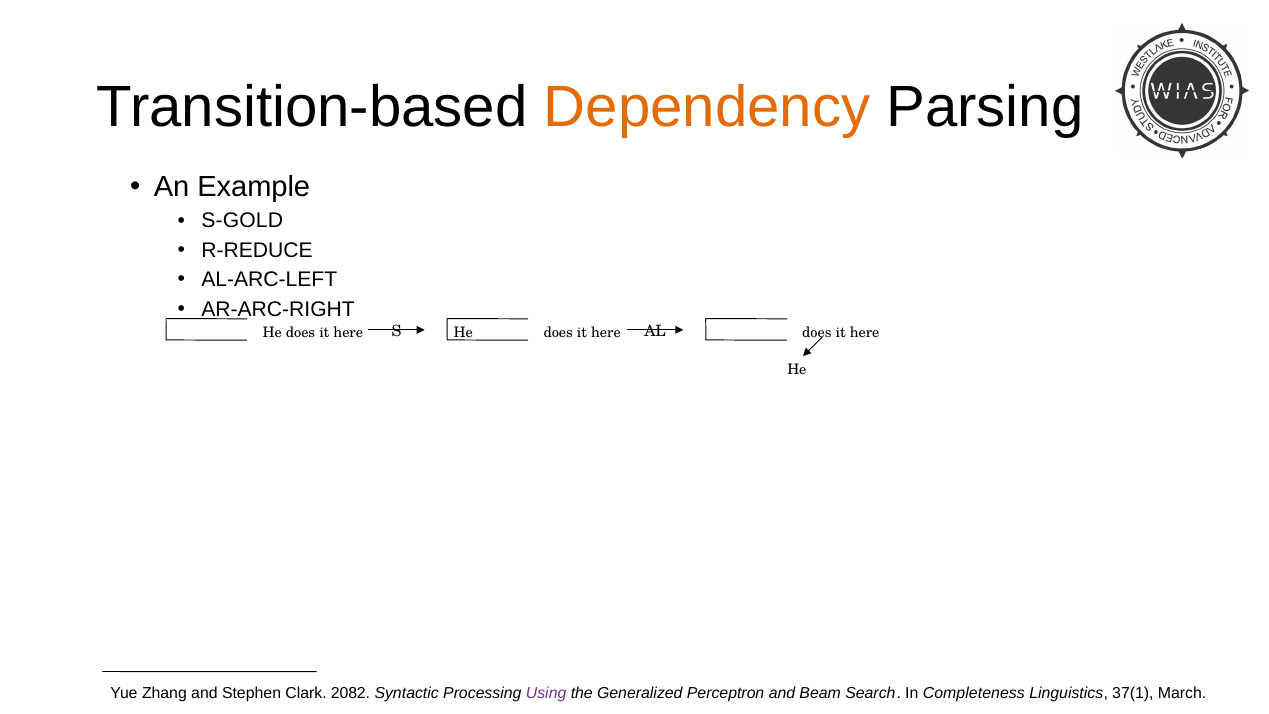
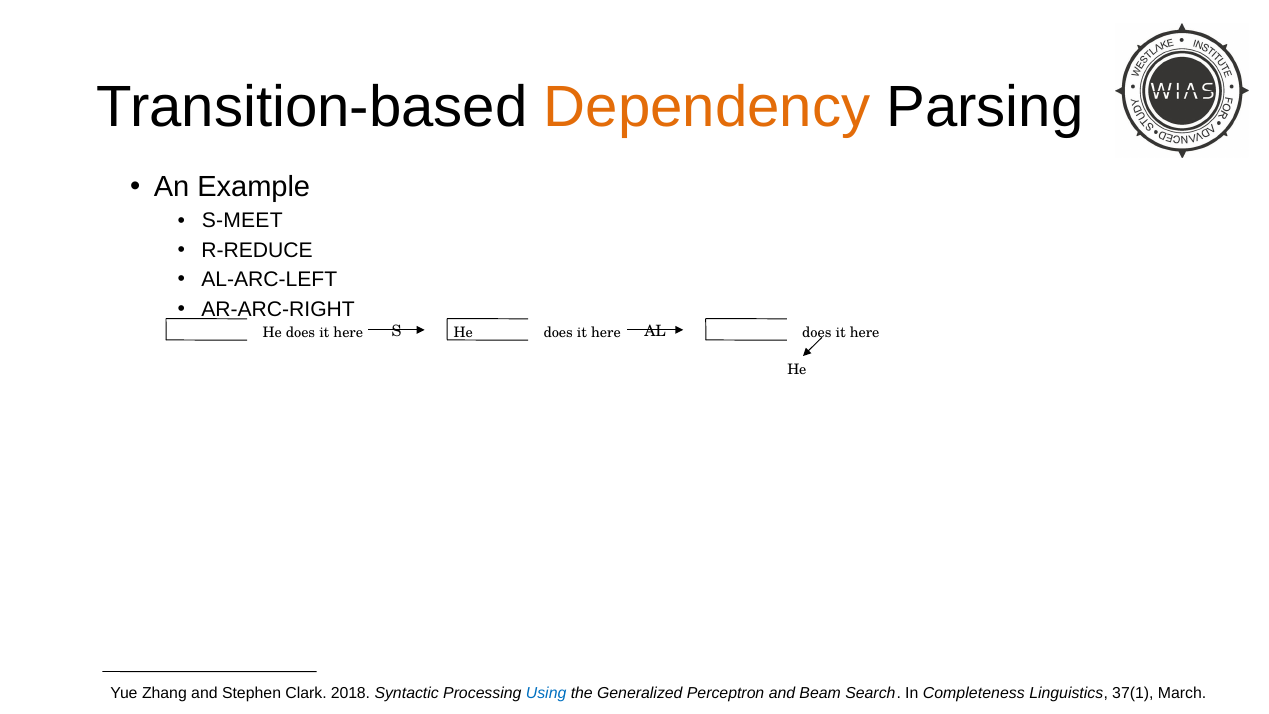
S-GOLD: S-GOLD -> S-MEET
2082: 2082 -> 2018
Using colour: purple -> blue
